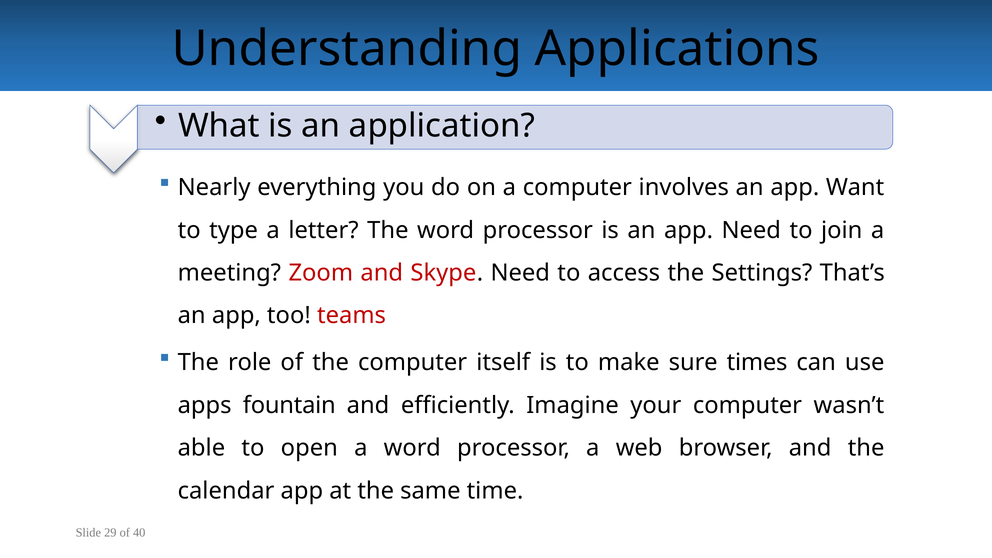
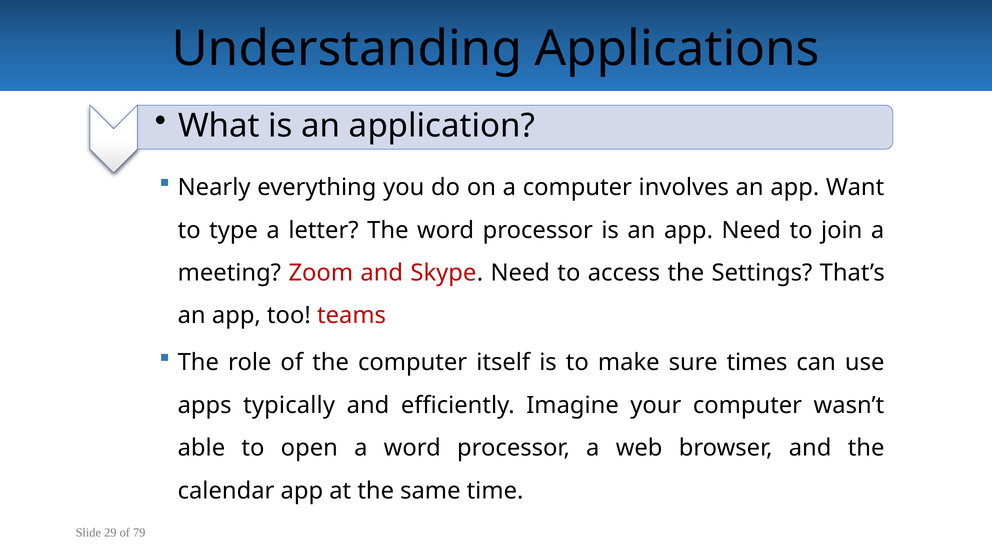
fountain: fountain -> typically
40: 40 -> 79
